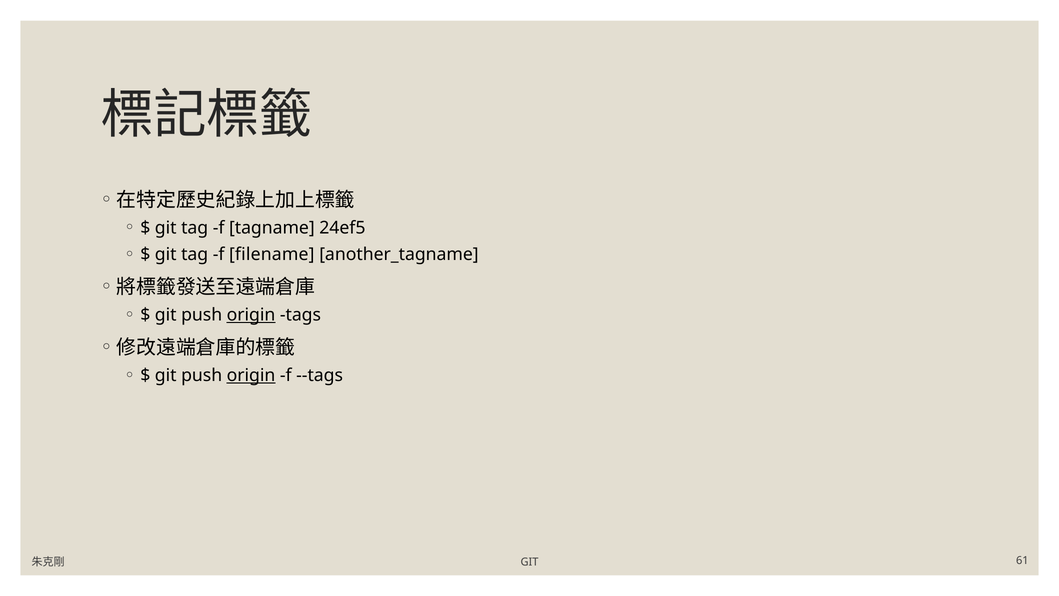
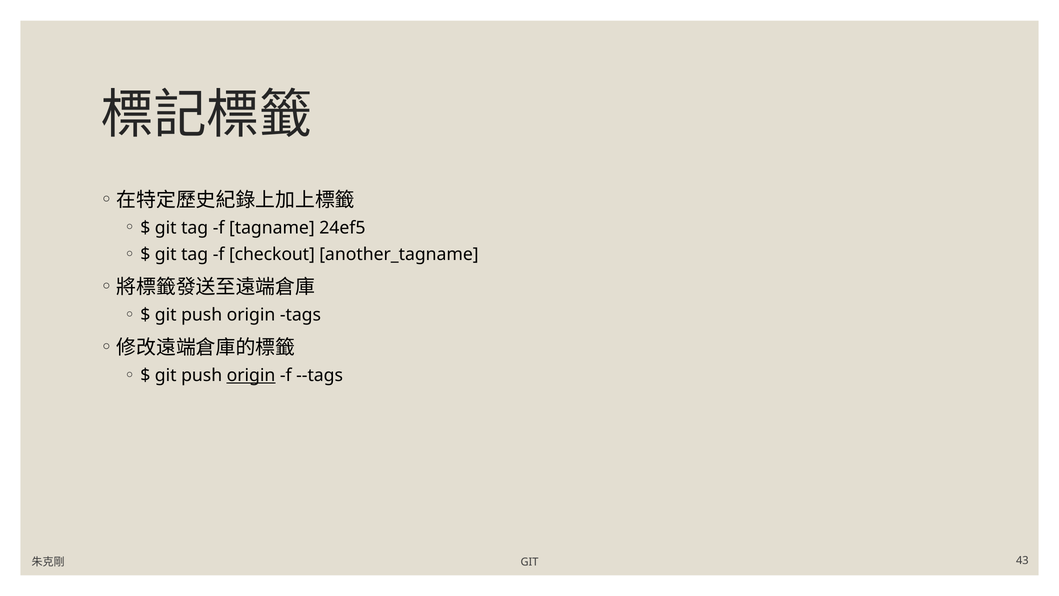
filename: filename -> checkout
origin at (251, 315) underline: present -> none
61: 61 -> 43
